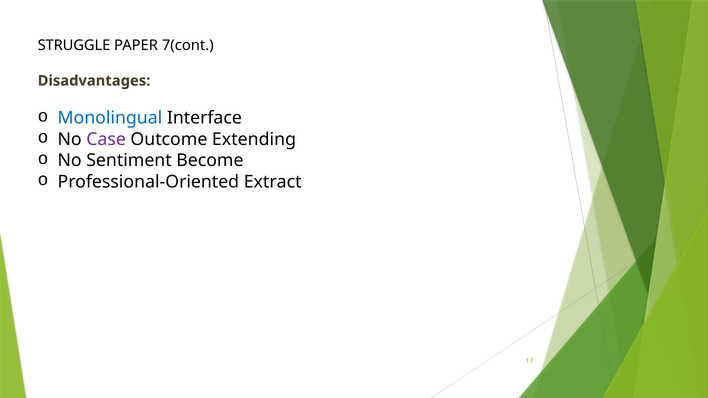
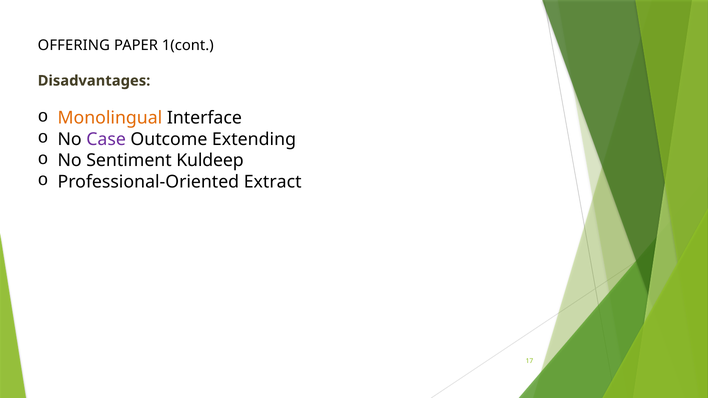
STRUGGLE: STRUGGLE -> OFFERING
7(cont: 7(cont -> 1(cont
Monolingual colour: blue -> orange
Become: Become -> Kuldeep
